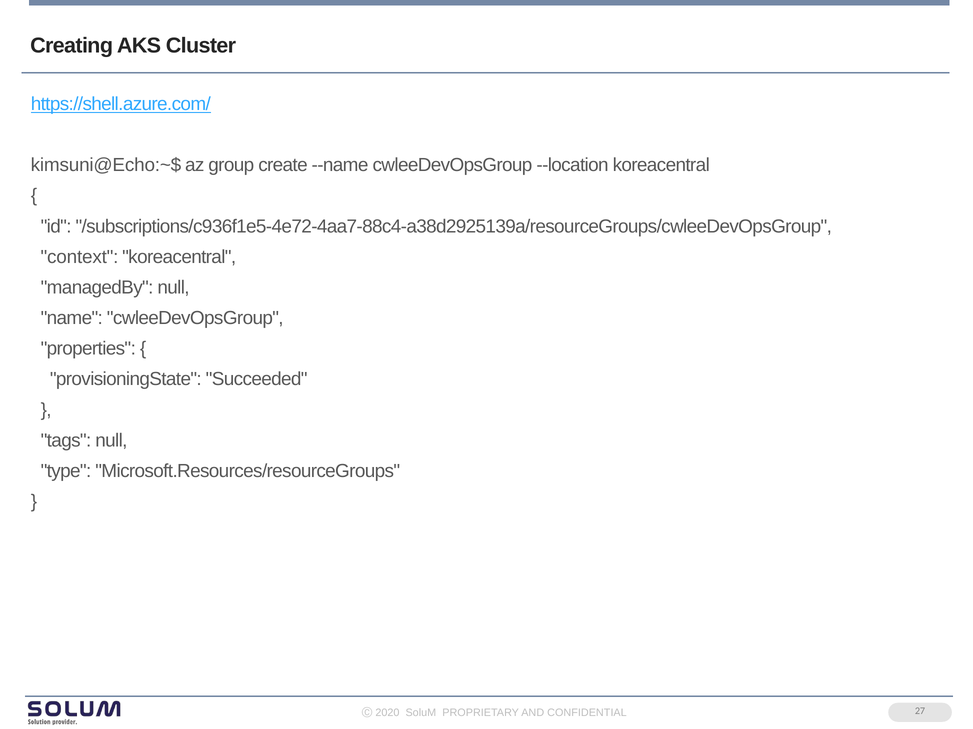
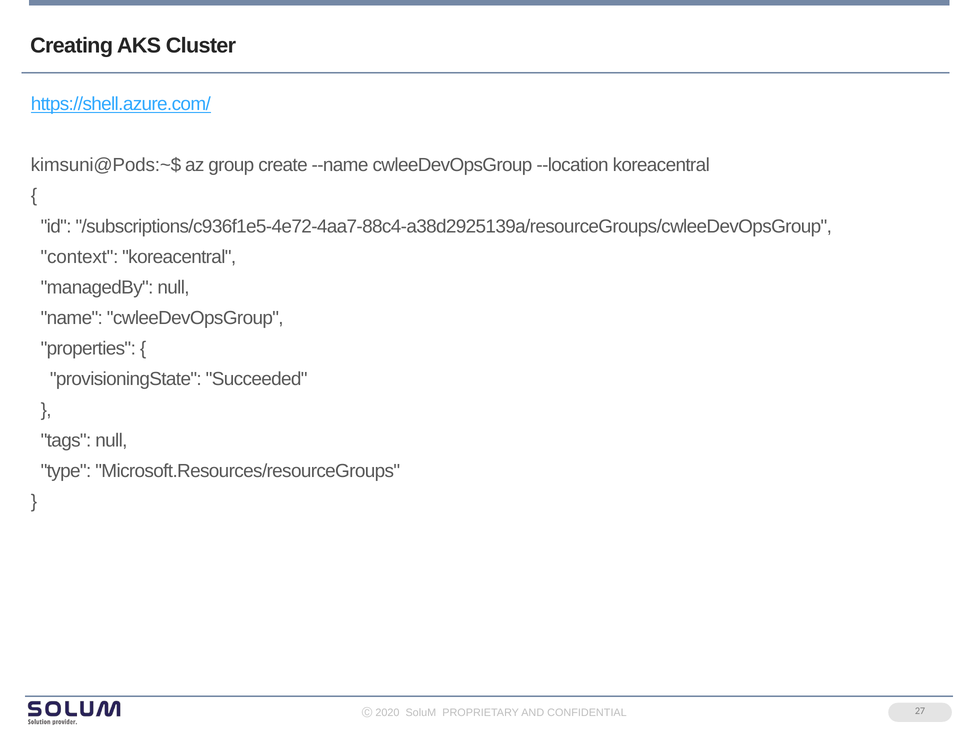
kimsuni@Echo:~$: kimsuni@Echo:~$ -> kimsuni@Pods:~$
